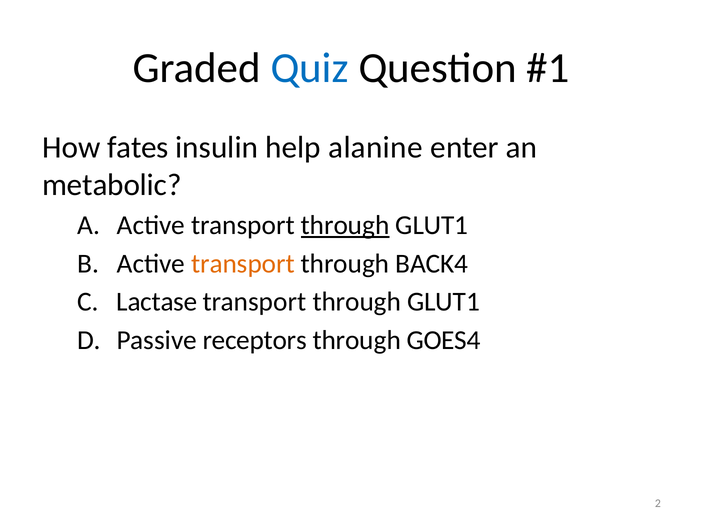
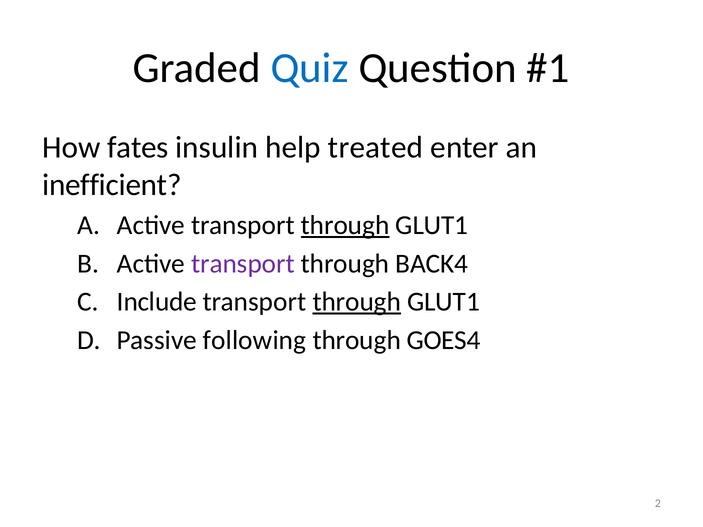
alanine: alanine -> treated
metabolic: metabolic -> inefficient
transport at (243, 264) colour: orange -> purple
Lactase: Lactase -> Include
through at (357, 302) underline: none -> present
receptors: receptors -> following
